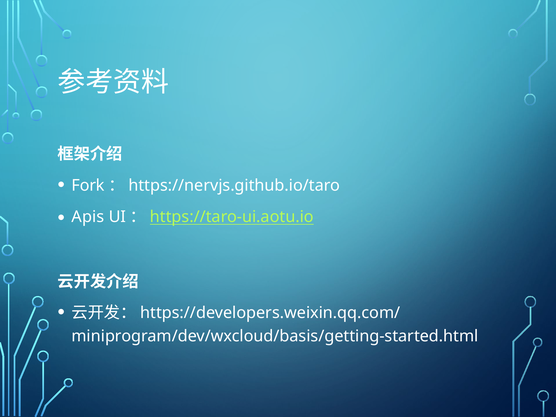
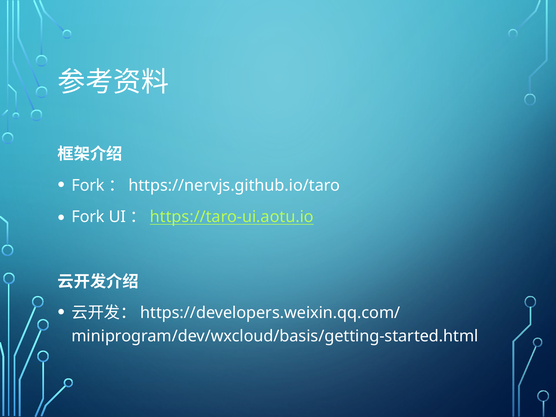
Apis at (88, 217): Apis -> Fork
